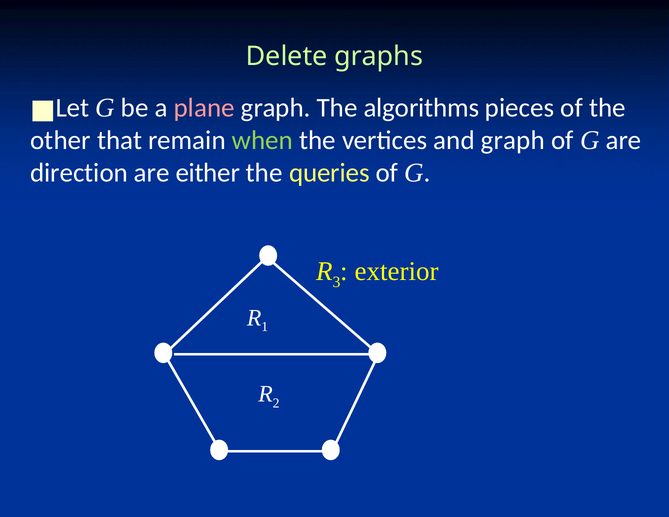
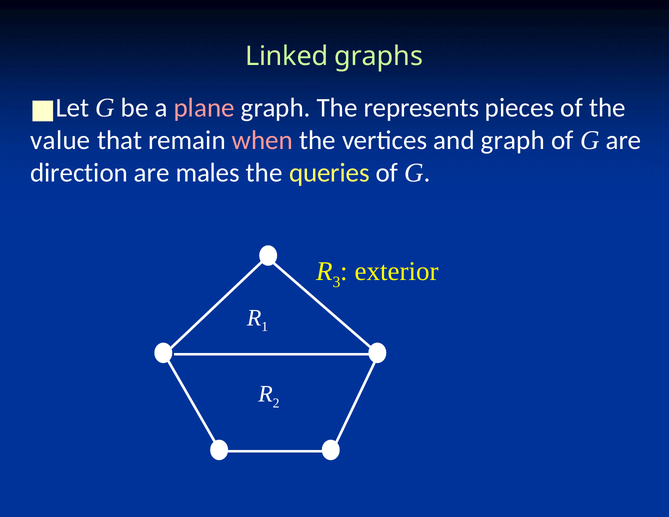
Delete: Delete -> Linked
algorithms: algorithms -> represents
other: other -> value
when colour: light green -> pink
either: either -> males
